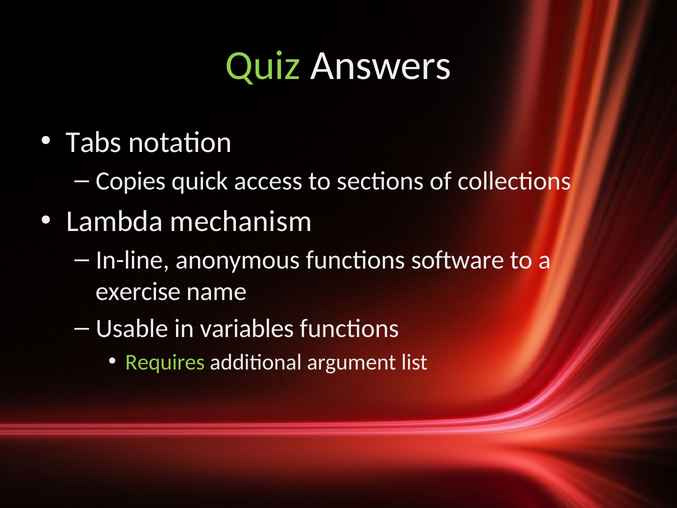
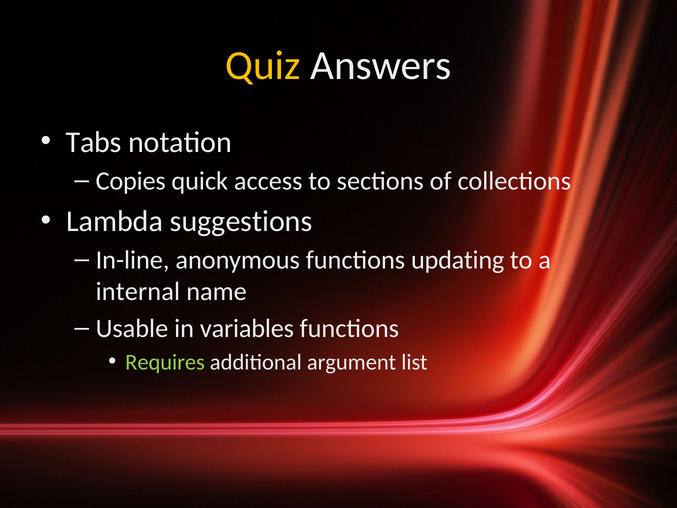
Quiz colour: light green -> yellow
mechanism: mechanism -> suggestions
software: software -> updating
exercise: exercise -> internal
